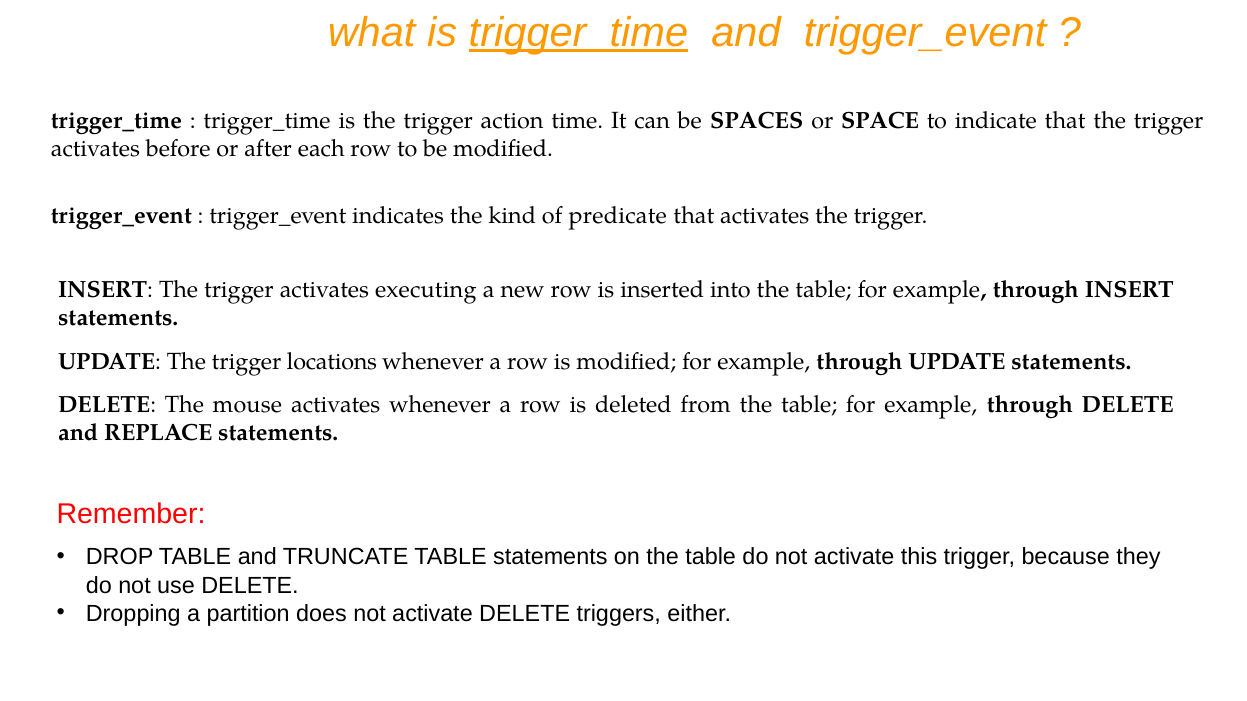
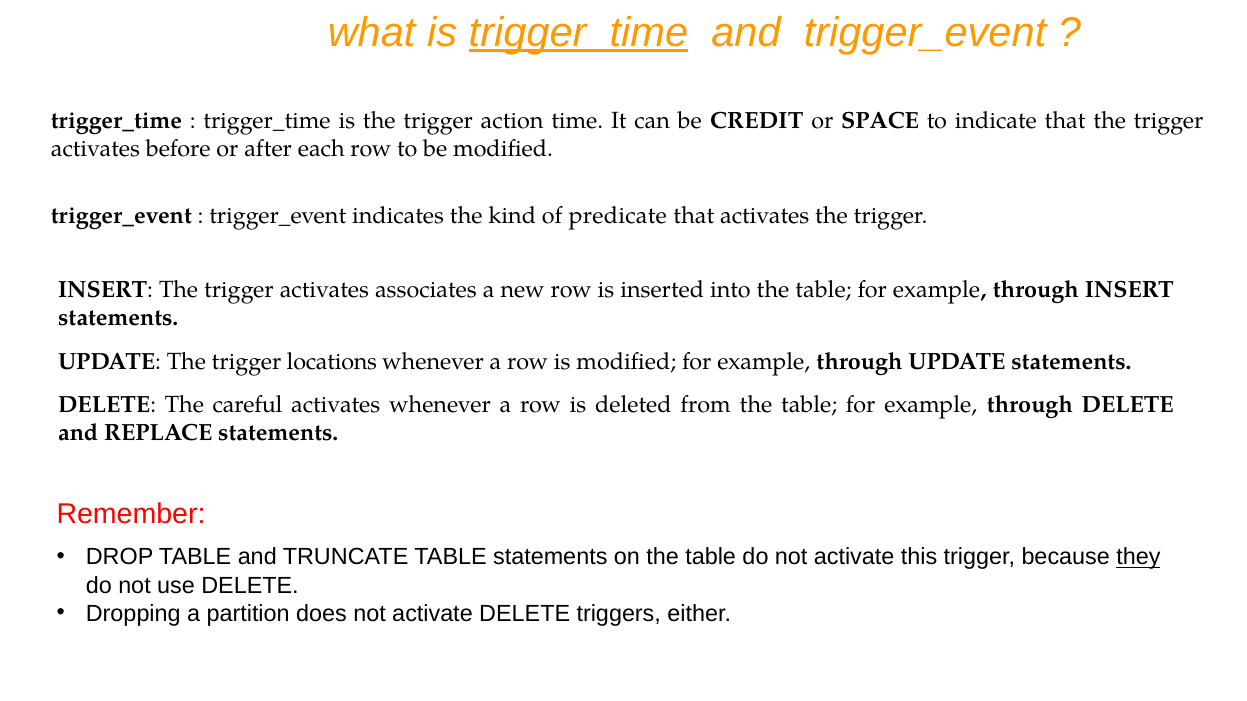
SPACES: SPACES -> CREDIT
executing: executing -> associates
mouse: mouse -> careful
they underline: none -> present
